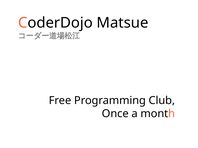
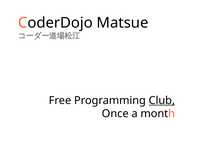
Club underline: none -> present
